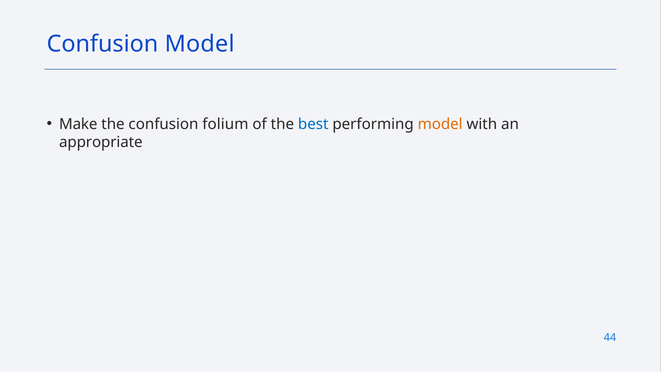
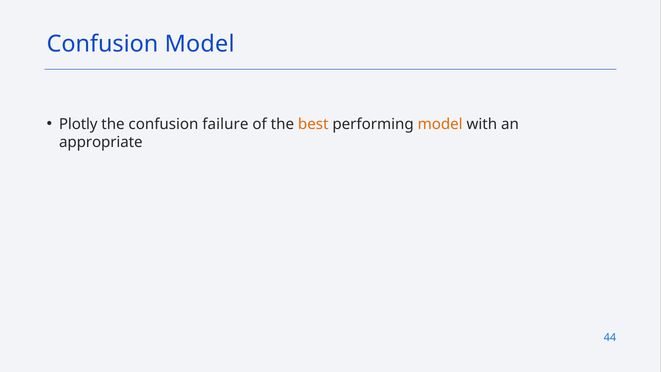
Make: Make -> Plotly
folium: folium -> failure
best colour: blue -> orange
